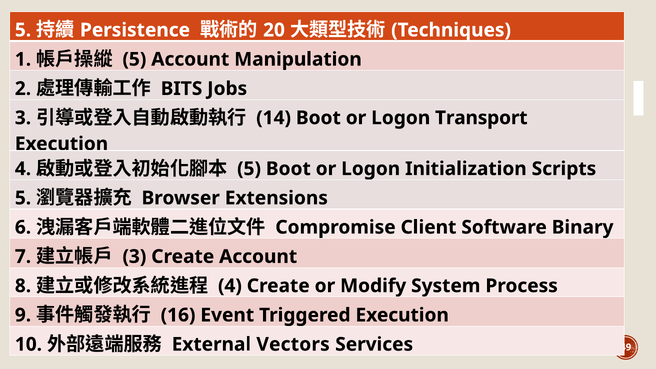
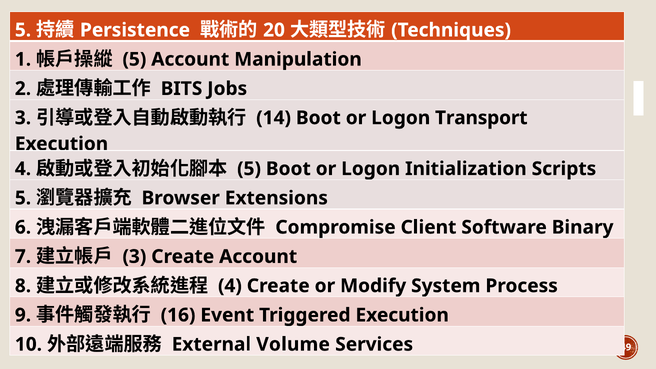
Vectors: Vectors -> Volume
